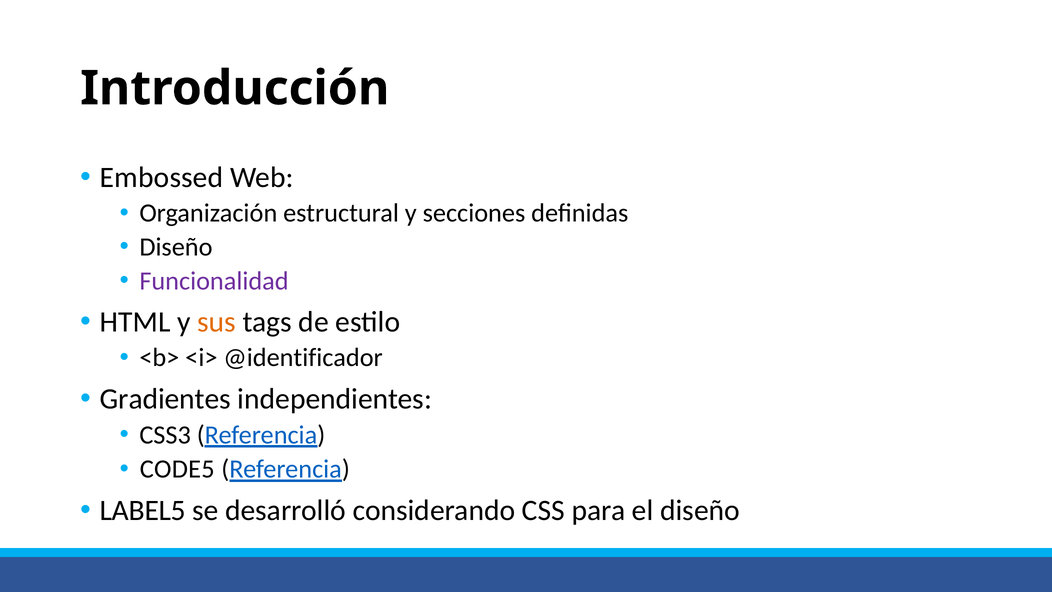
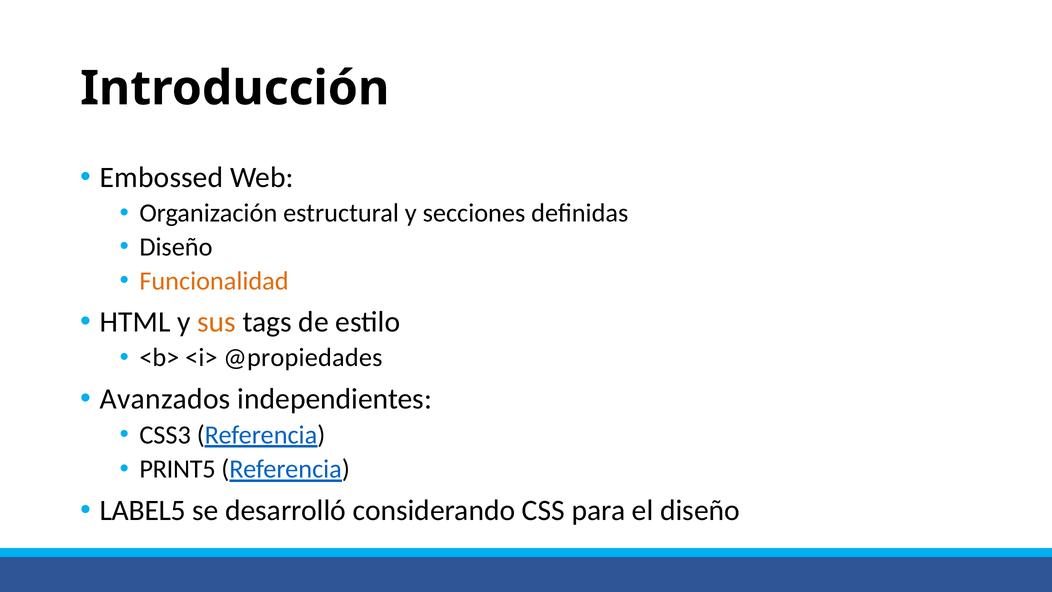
Funcionalidad colour: purple -> orange
@identificador: @identificador -> @propiedades
Gradientes: Gradientes -> Avanzados
CODE5: CODE5 -> PRINT5
